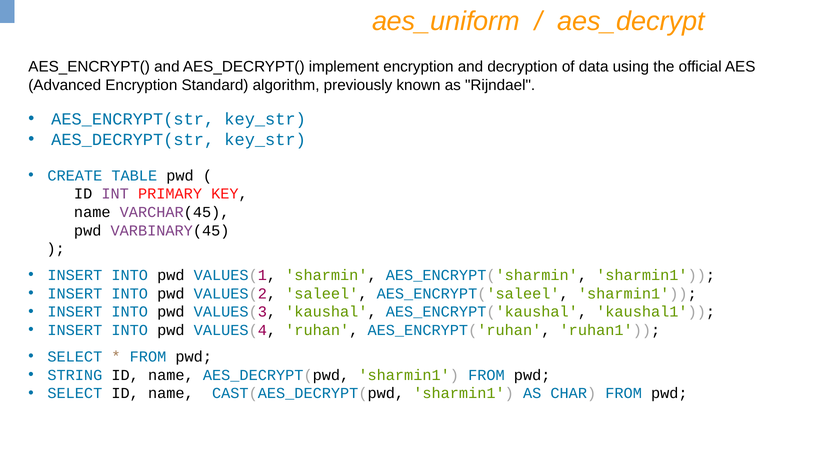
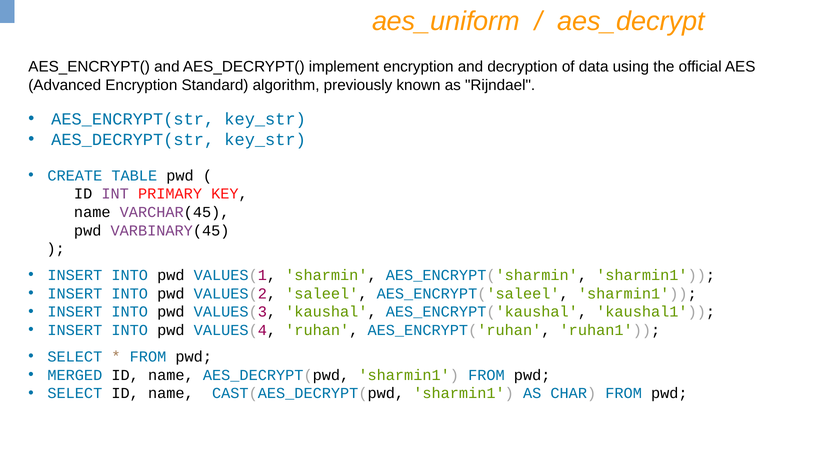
STRING: STRING -> MERGED
